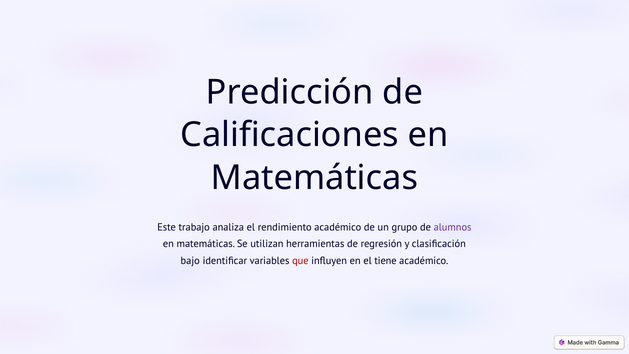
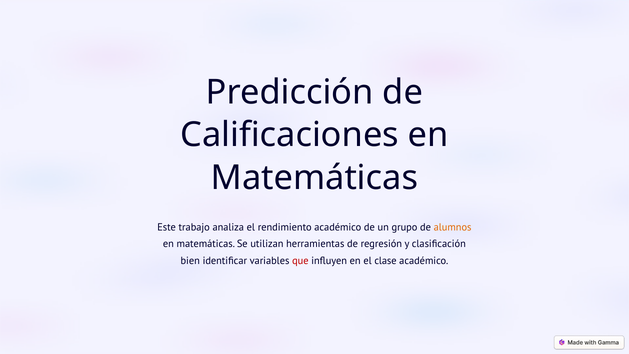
alumnos colour: purple -> orange
bajo: bajo -> bien
tiene: tiene -> clase
